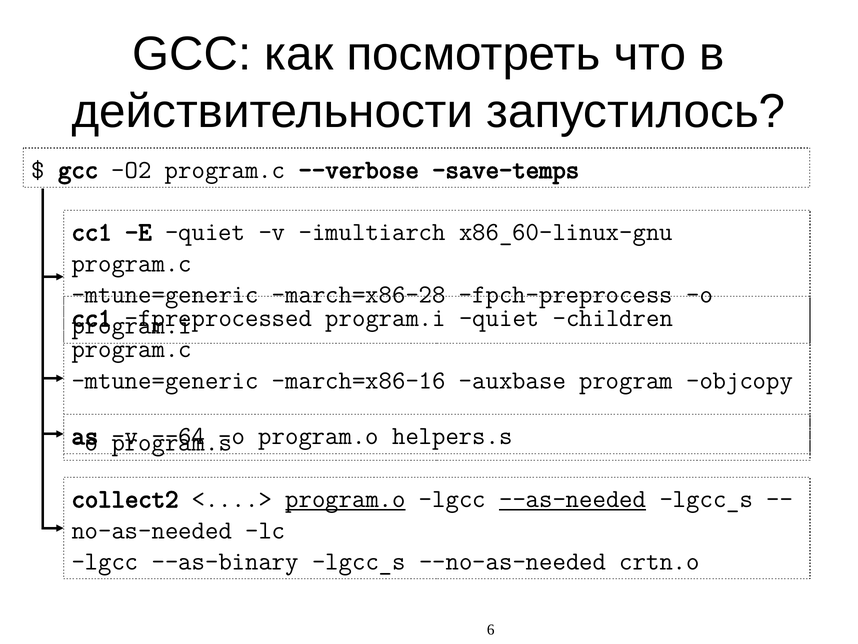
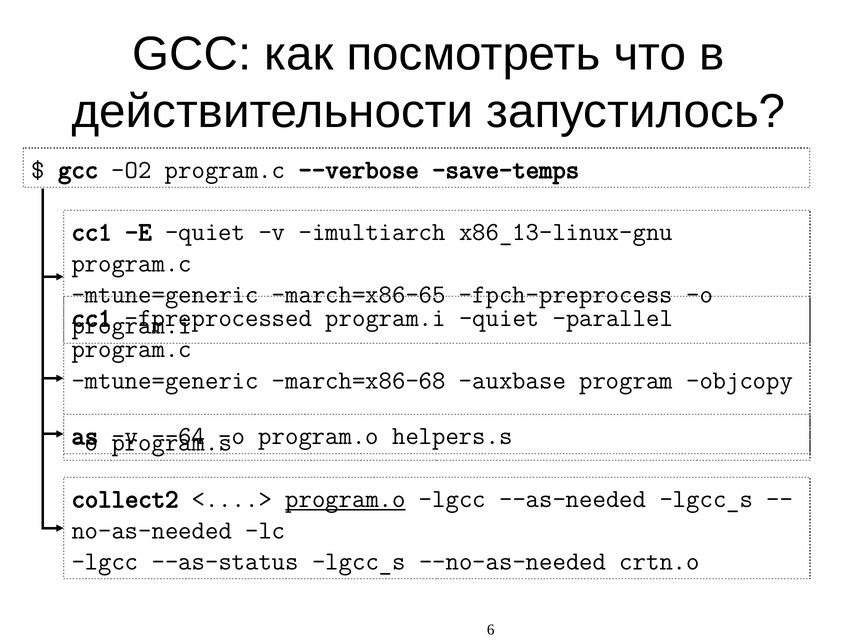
x86_60-linux-gnu: x86_60-linux-gnu -> x86_13-linux-gnu
march=x86-28: march=x86-28 -> march=x86-65
children: children -> parallel
march=x86-16: march=x86-16 -> march=x86-68
--as-needed underline: present -> none
--as-binary: --as-binary -> --as-status
